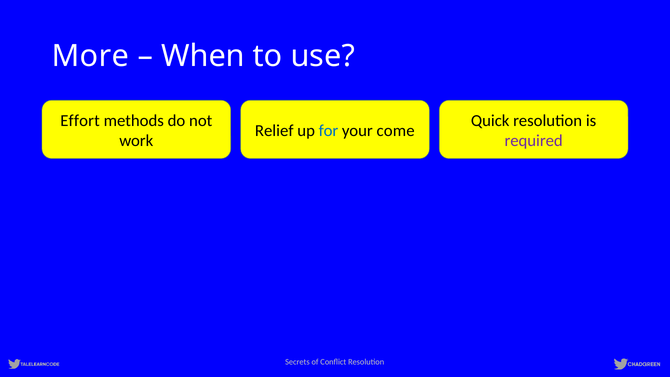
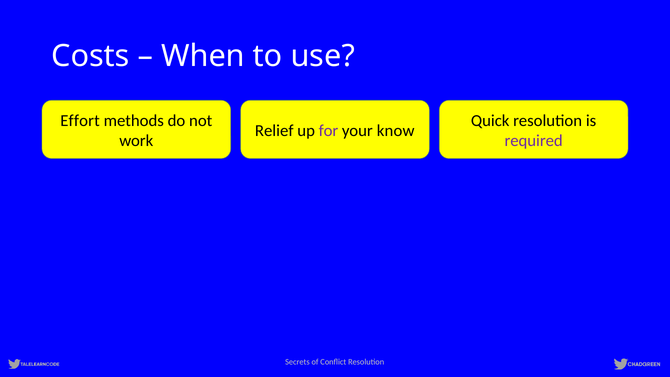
More: More -> Costs
for colour: blue -> purple
come: come -> know
